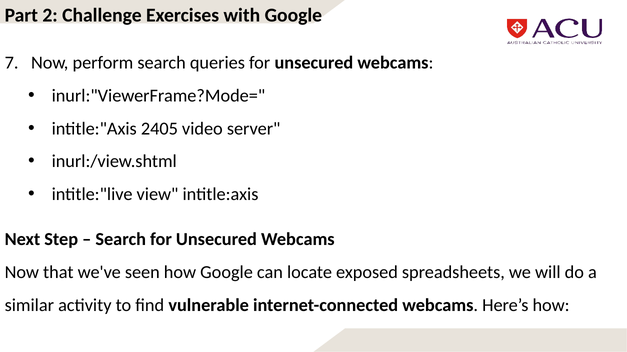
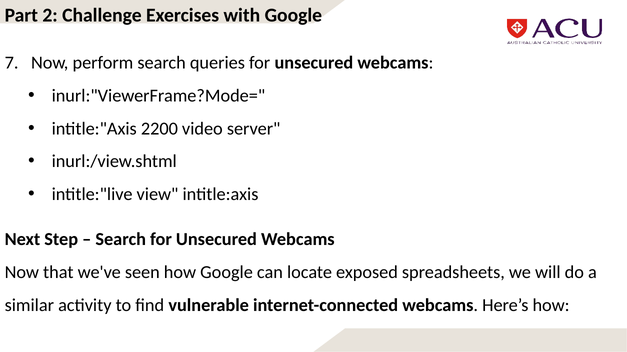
2405: 2405 -> 2200
